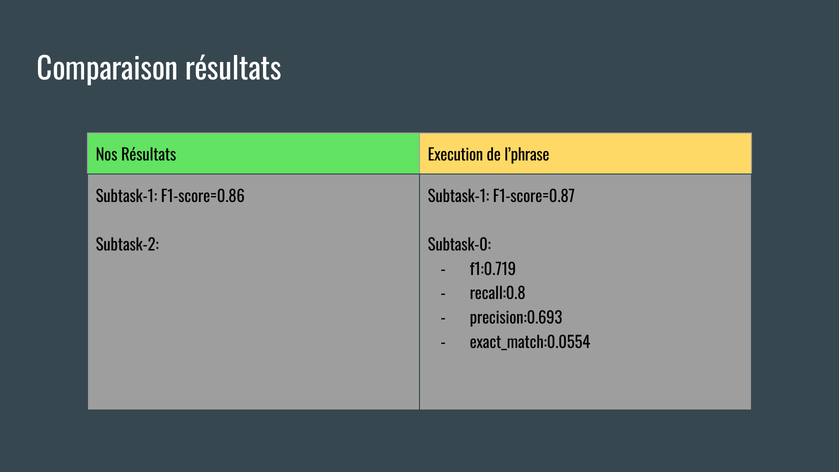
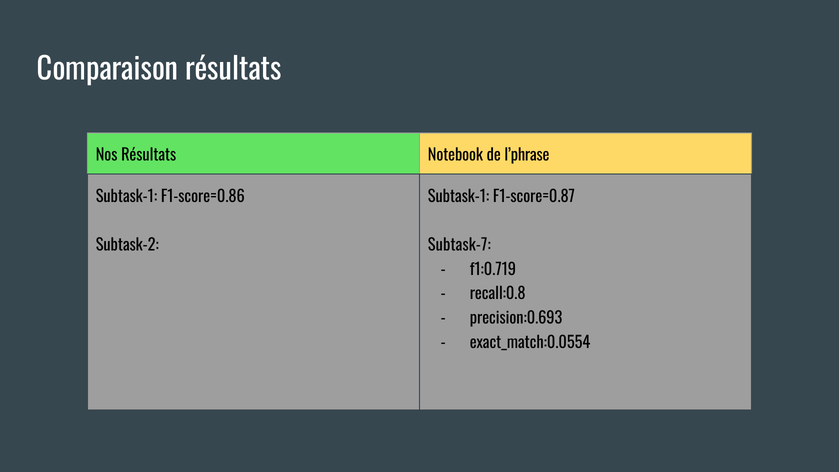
Execution: Execution -> Notebook
Subtask-0: Subtask-0 -> Subtask-7
